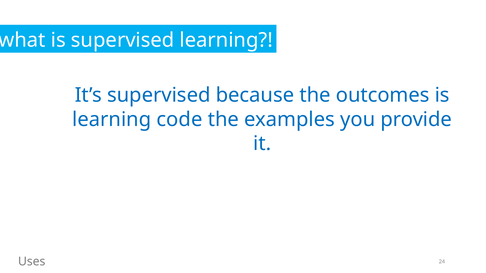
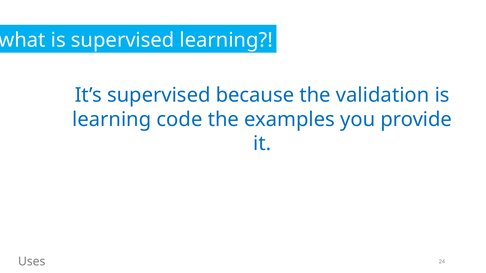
outcomes: outcomes -> validation
